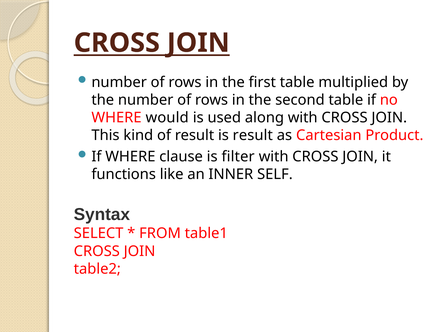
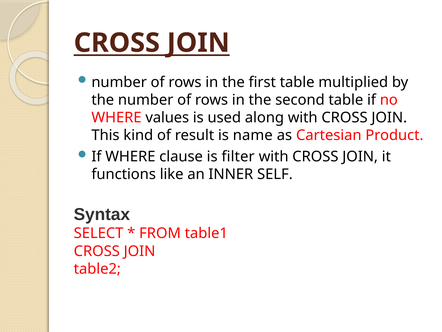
would: would -> values
is result: result -> name
